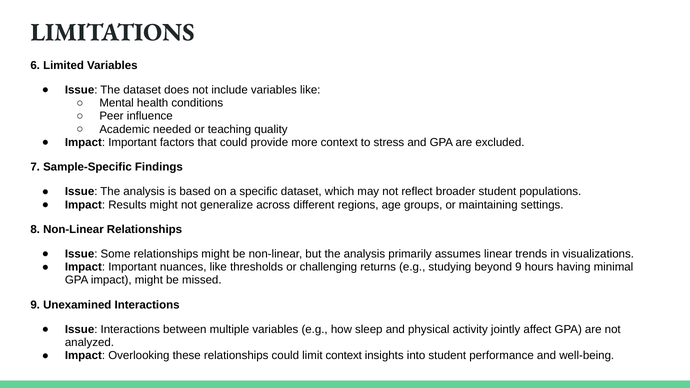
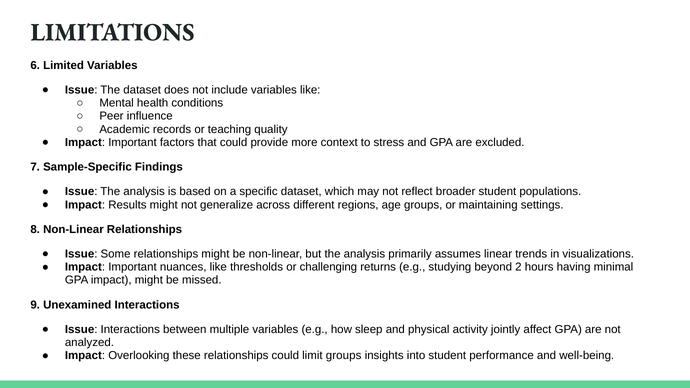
needed: needed -> records
beyond 9: 9 -> 2
limit context: context -> groups
